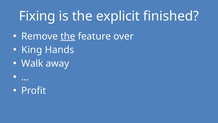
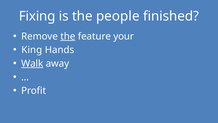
explicit: explicit -> people
over: over -> your
Walk underline: none -> present
